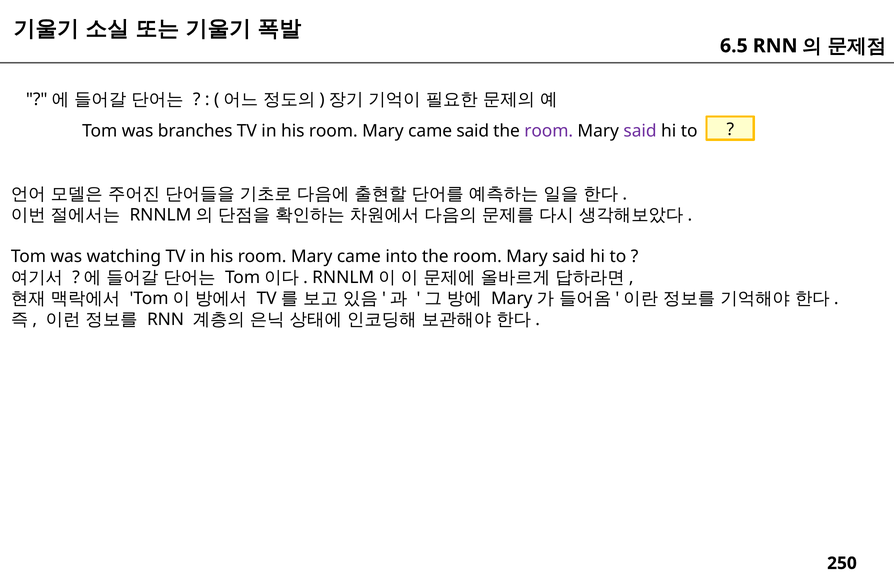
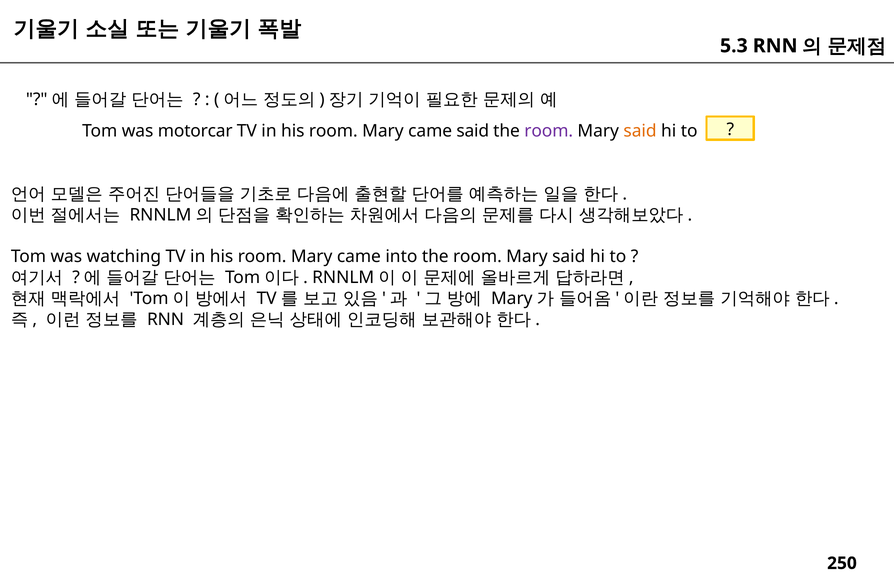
6.5: 6.5 -> 5.3
branches: branches -> motorcar
said at (640, 131) colour: purple -> orange
